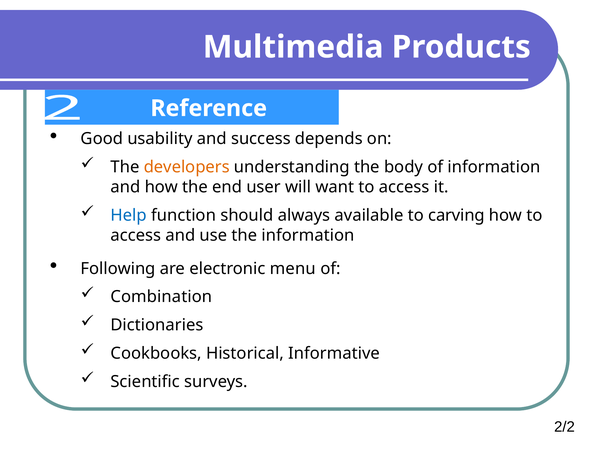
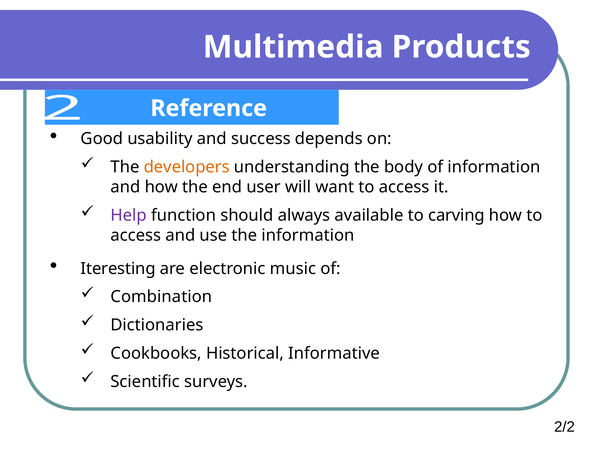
Help colour: blue -> purple
Following: Following -> Iteresting
menu: menu -> music
